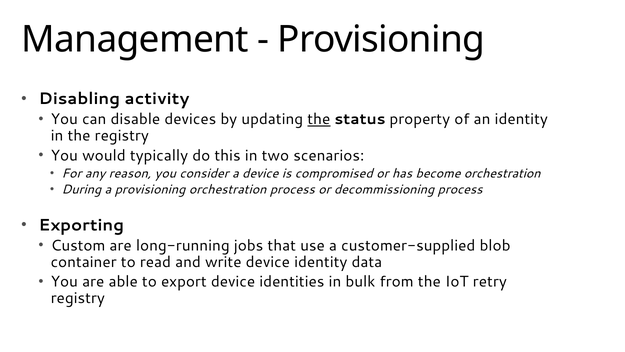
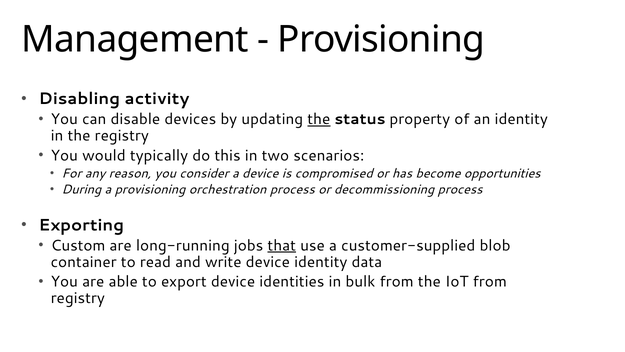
become orchestration: orchestration -> opportunities
that underline: none -> present
IoT retry: retry -> from
